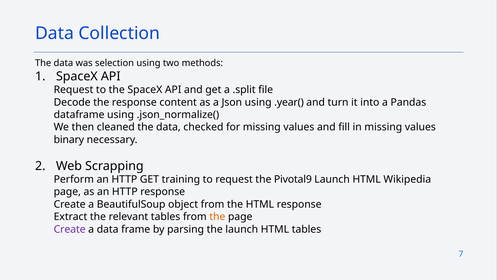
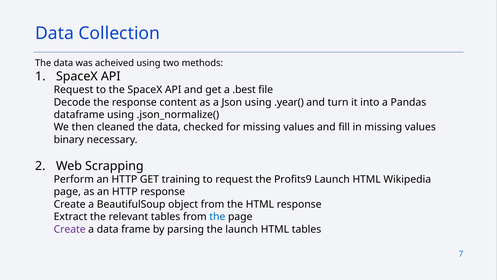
selection: selection -> acheived
.split: .split -> .best
Pivotal9: Pivotal9 -> Profits9
the at (217, 216) colour: orange -> blue
